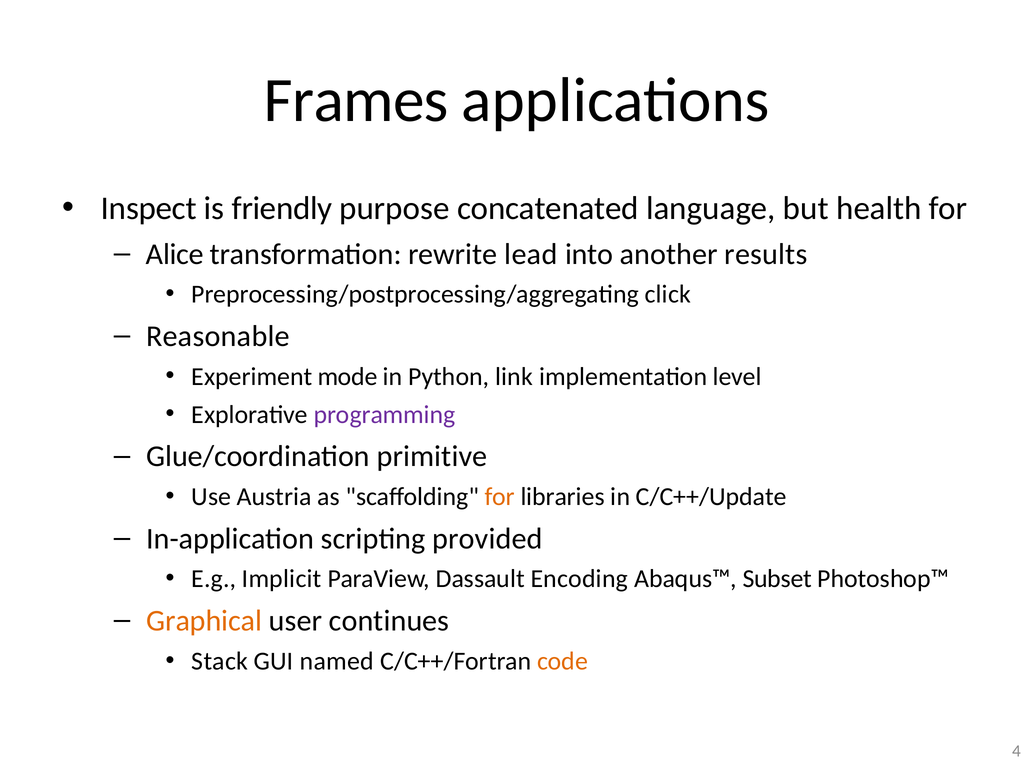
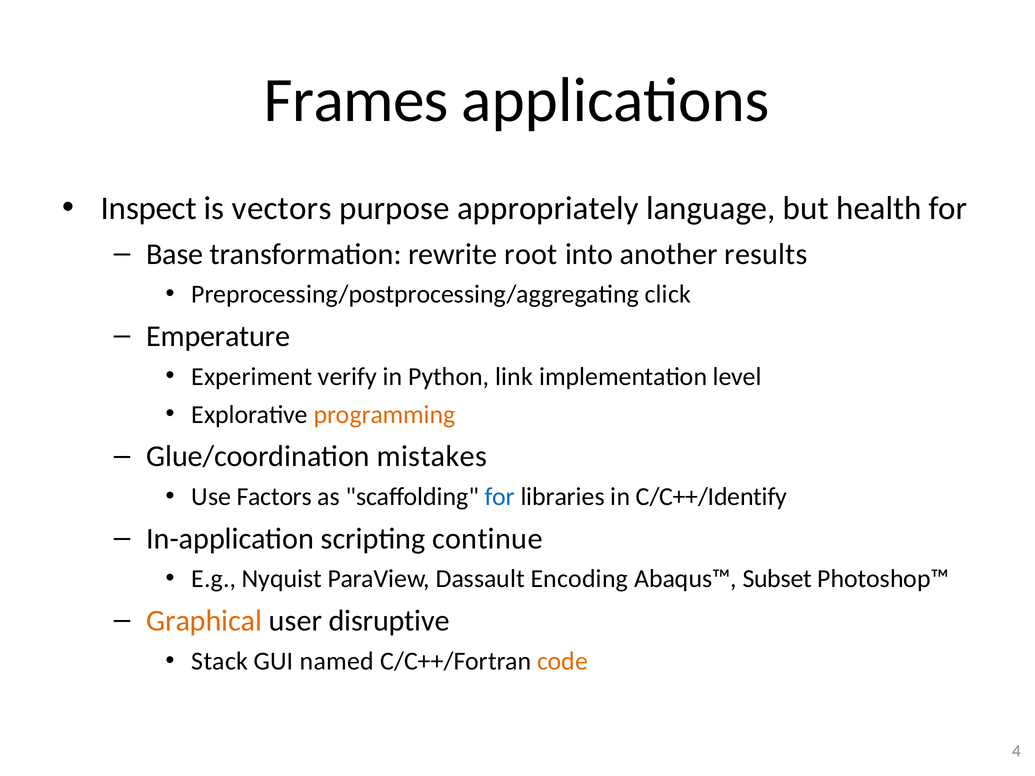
friendly: friendly -> vectors
concatenated: concatenated -> appropriately
Alice: Alice -> Base
lead: lead -> root
Reasonable: Reasonable -> Emperature
mode: mode -> verify
programming colour: purple -> orange
primitive: primitive -> mistakes
Austria: Austria -> Factors
for at (500, 497) colour: orange -> blue
C/C++/Update: C/C++/Update -> C/C++/Identify
provided: provided -> continue
Implicit: Implicit -> Nyquist
continues: continues -> disruptive
